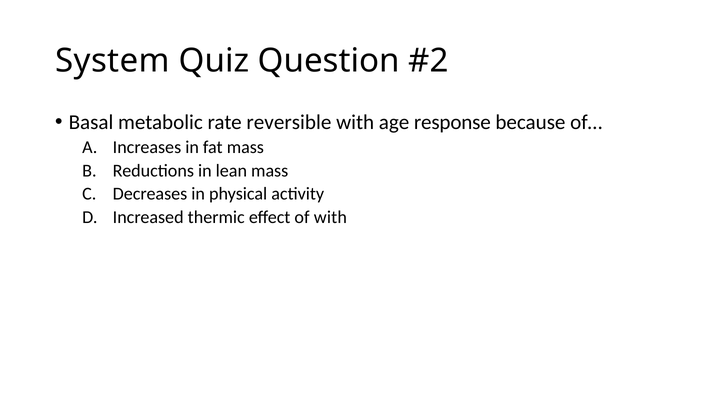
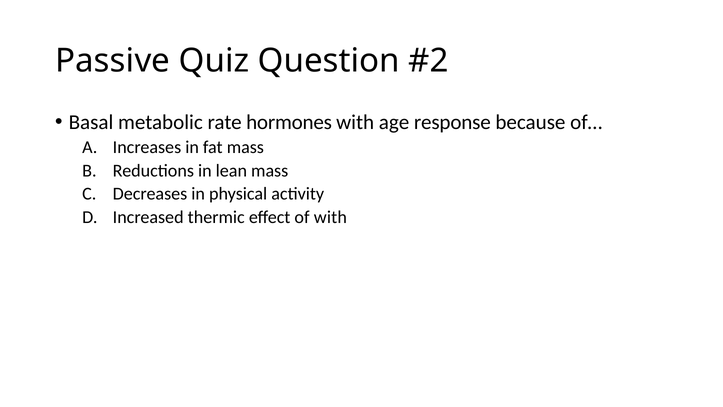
System: System -> Passive
reversible: reversible -> hormones
